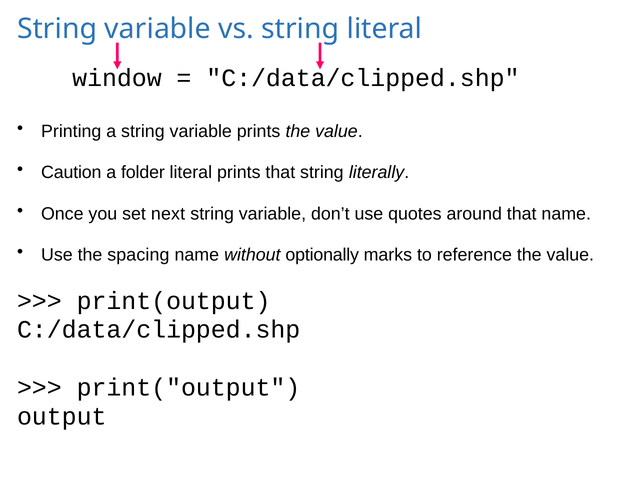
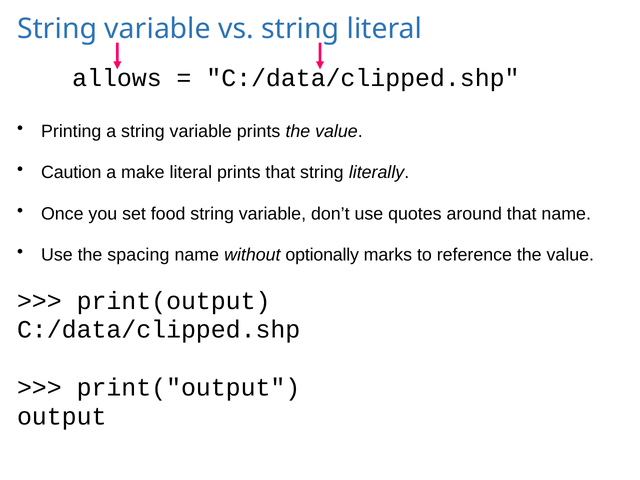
window: window -> allows
folder: folder -> make
next: next -> food
